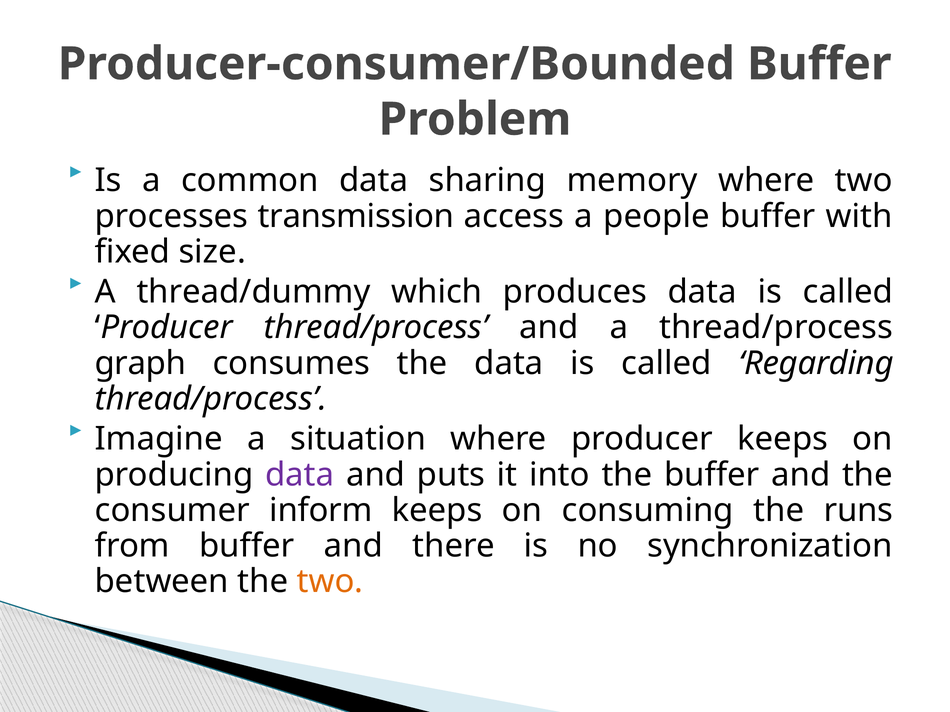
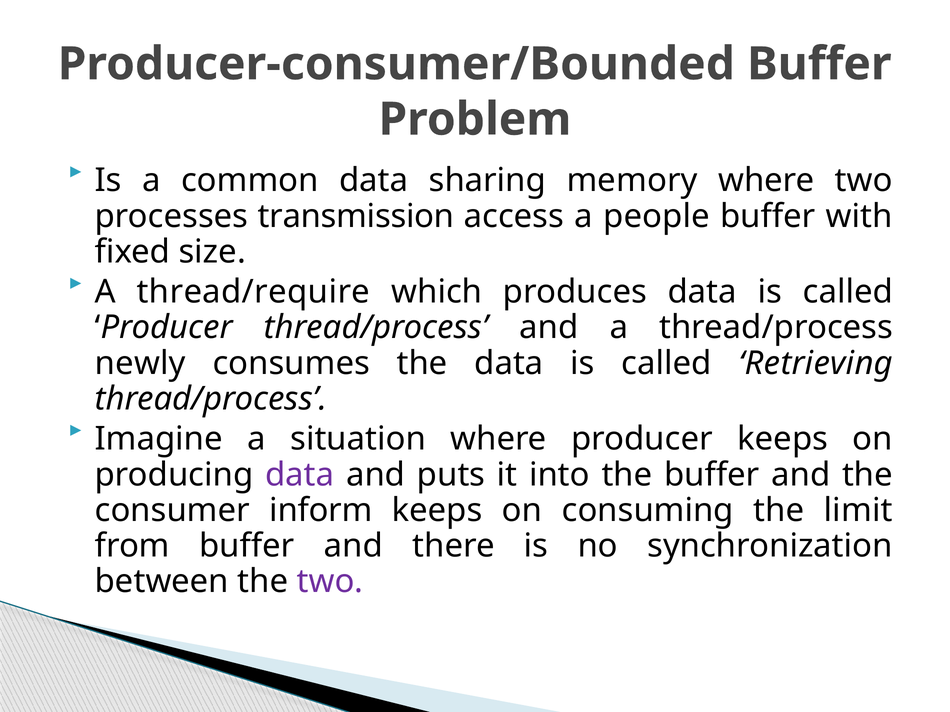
thread/dummy: thread/dummy -> thread/require
graph: graph -> newly
Regarding: Regarding -> Retrieving
runs: runs -> limit
two at (330, 582) colour: orange -> purple
